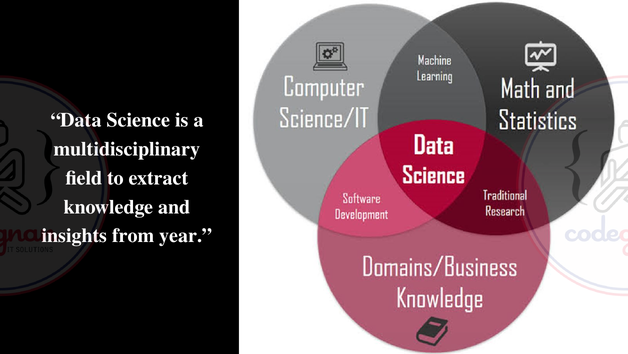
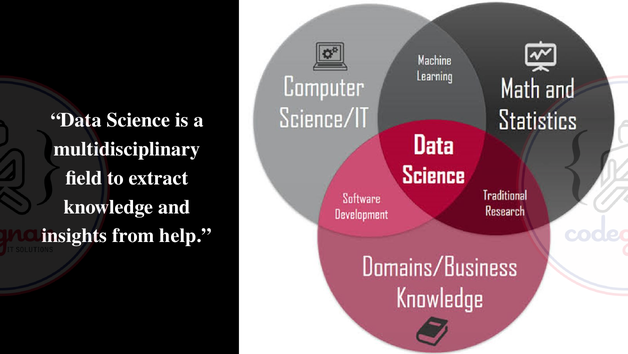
year: year -> help
